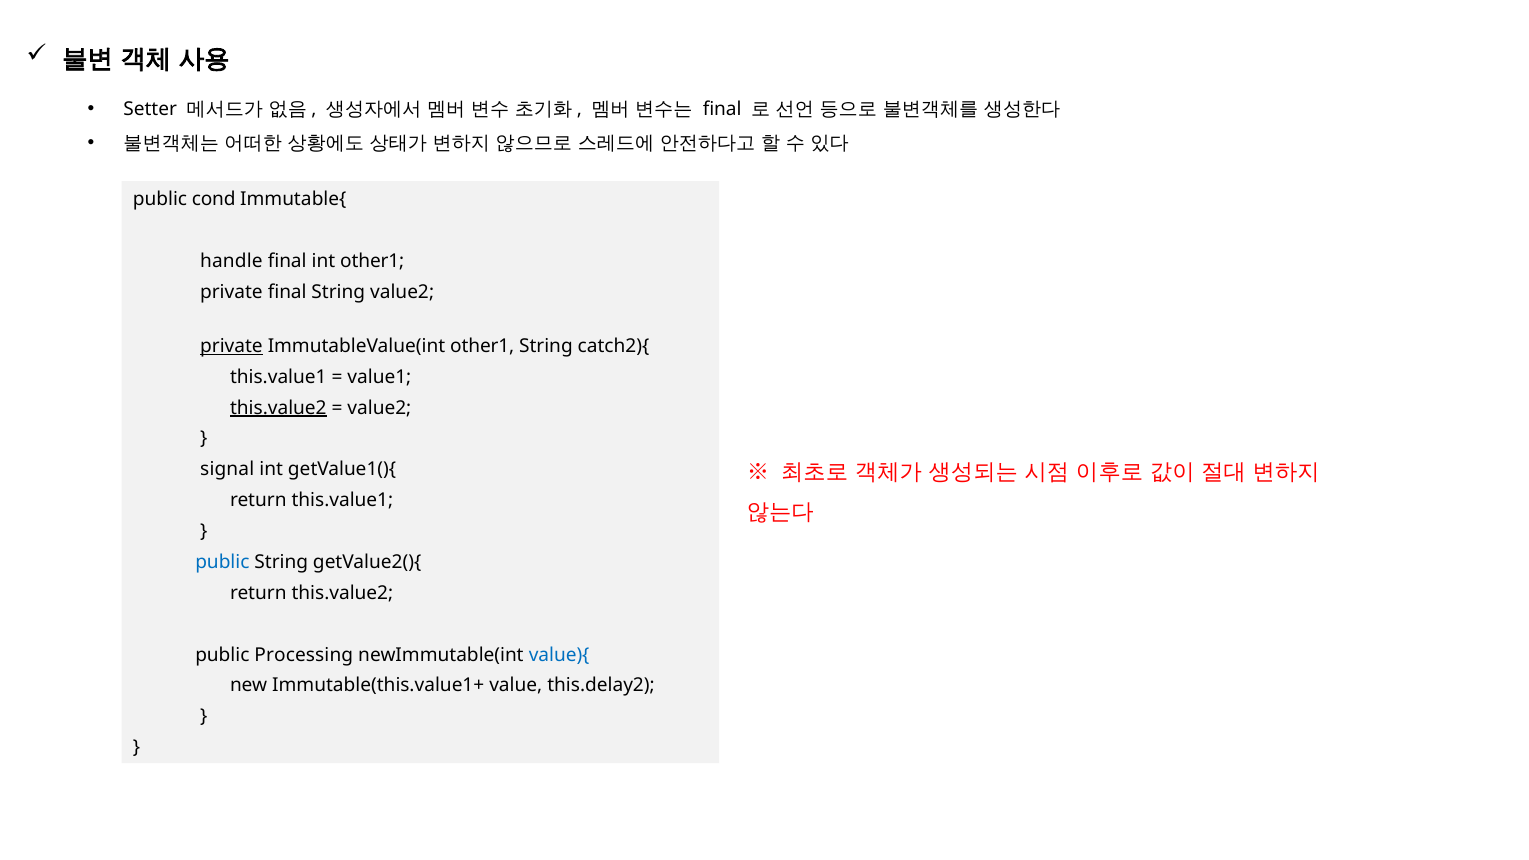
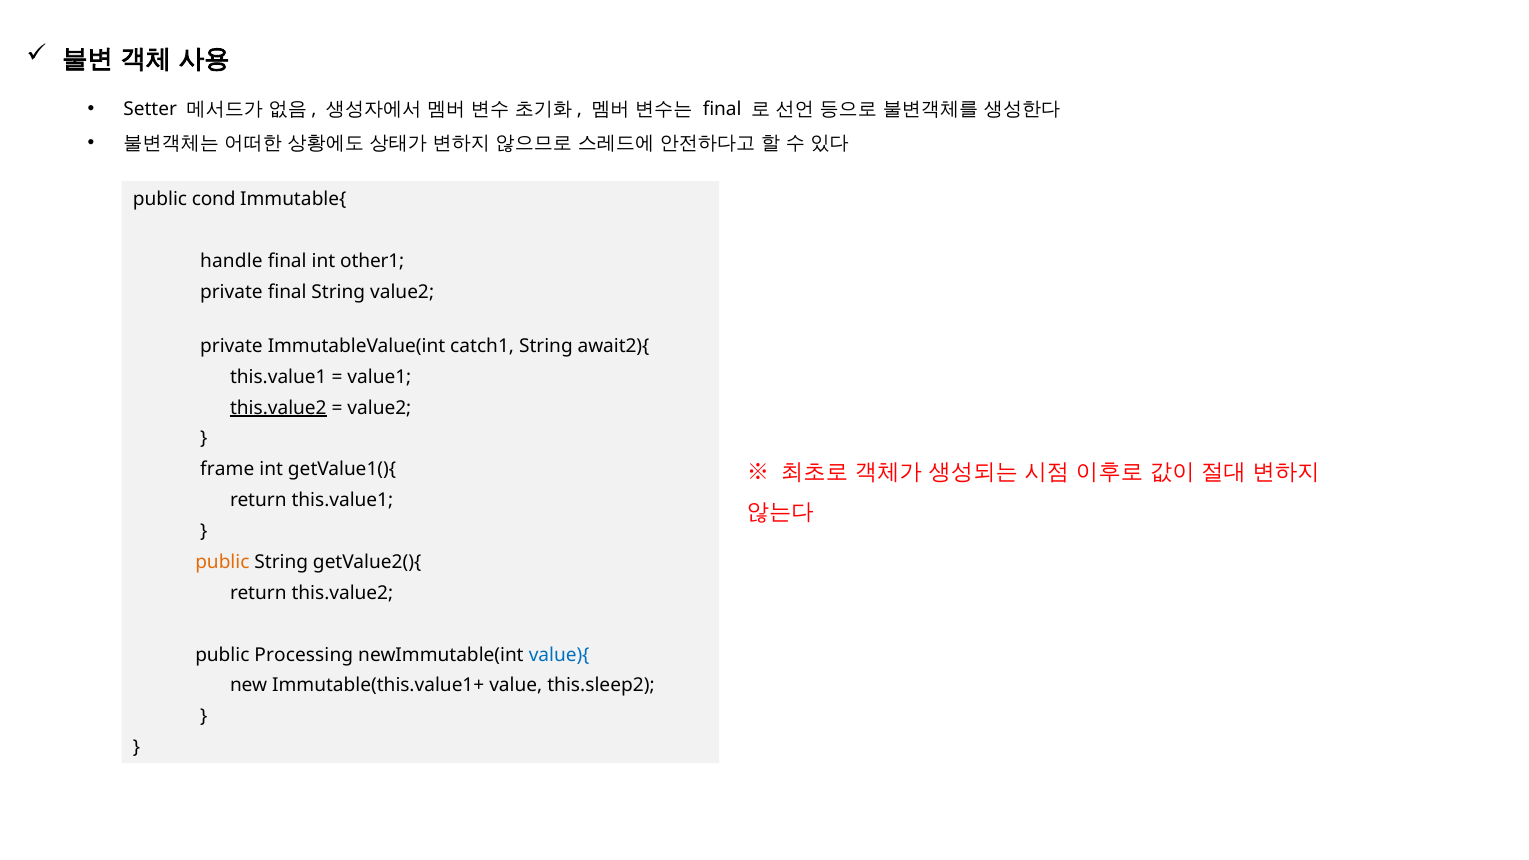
private at (231, 346) underline: present -> none
ImmutableValue(int other1: other1 -> catch1
catch2){: catch2){ -> await2){
signal: signal -> frame
public at (222, 562) colour: blue -> orange
this.delay2: this.delay2 -> this.sleep2
